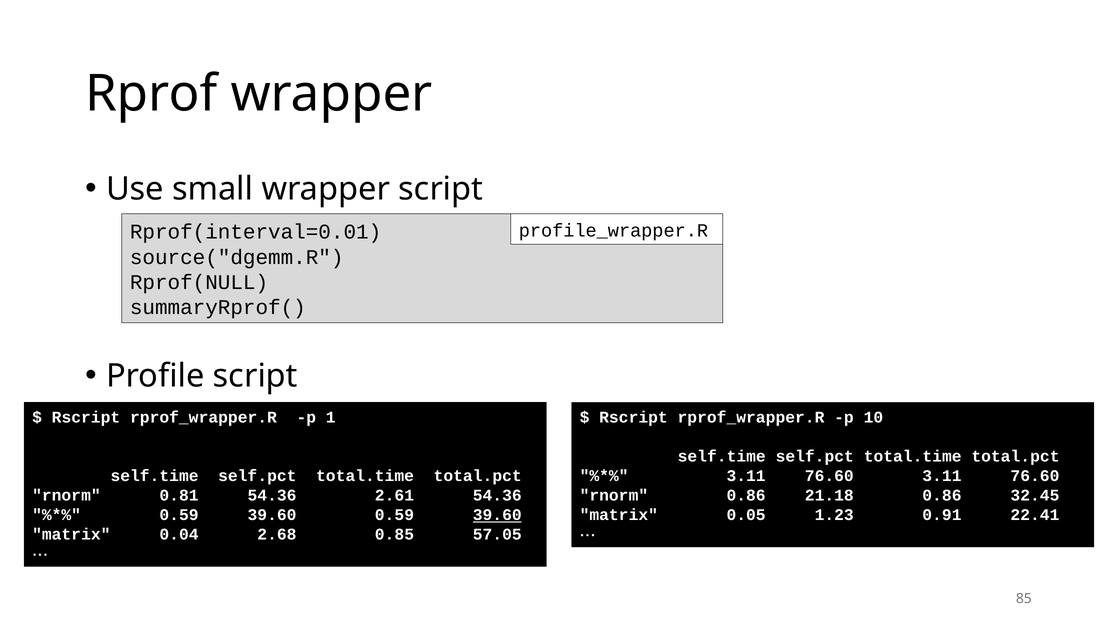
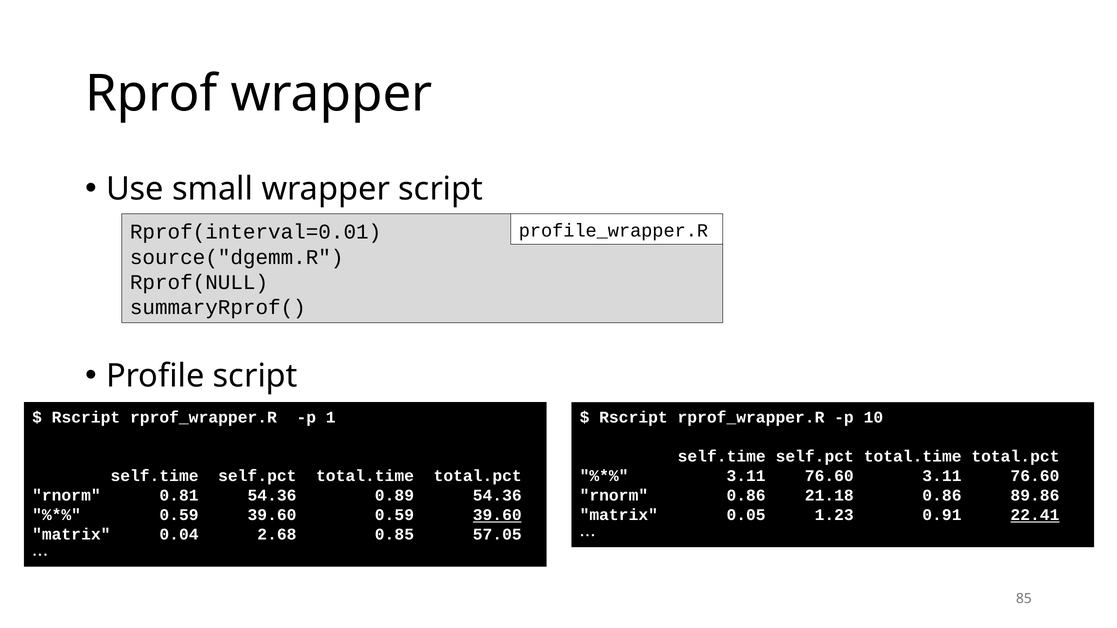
2.61: 2.61 -> 0.89
32.45: 32.45 -> 89.86
22.41 underline: none -> present
